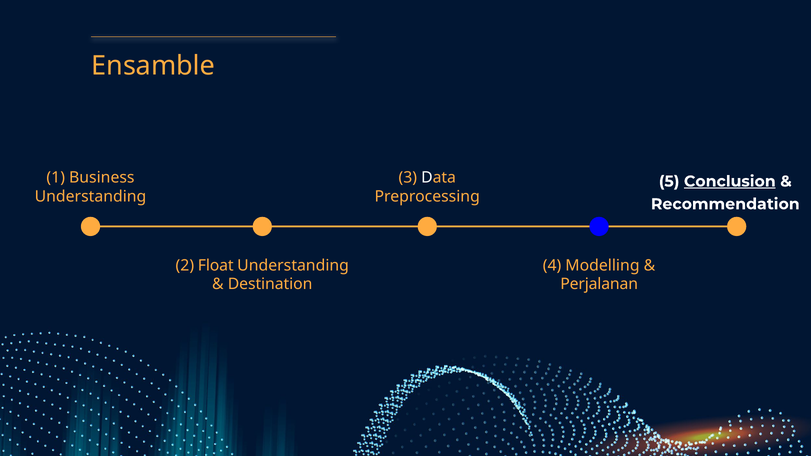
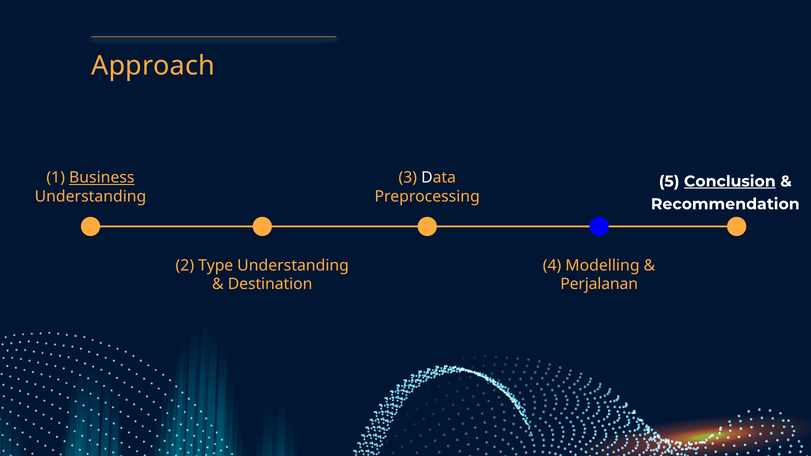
Ensamble: Ensamble -> Approach
Business underline: none -> present
Float: Float -> Type
